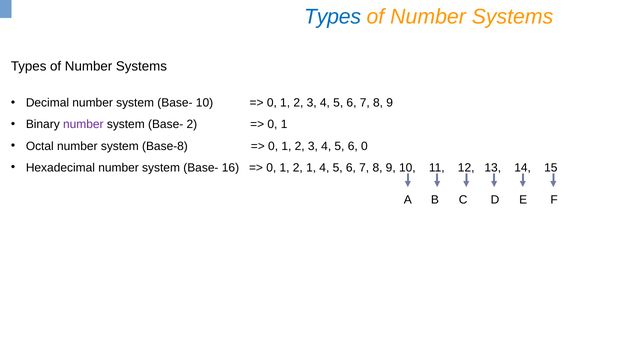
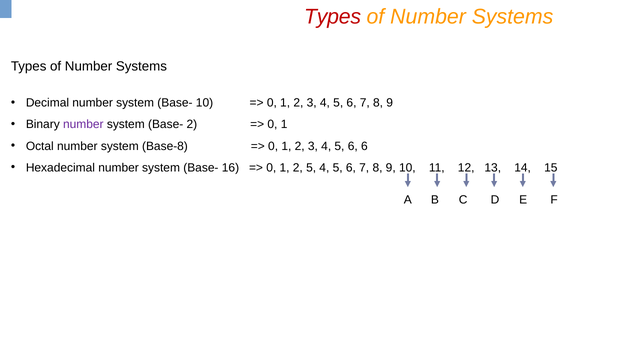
Types at (333, 17) colour: blue -> red
6 0: 0 -> 6
2 1: 1 -> 5
